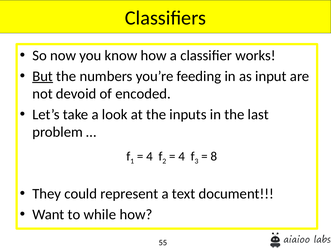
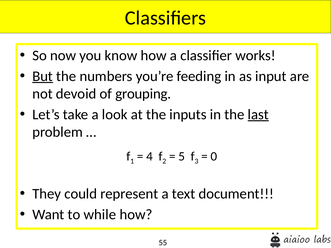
encoded: encoded -> grouping
last underline: none -> present
4 at (182, 156): 4 -> 5
8: 8 -> 0
